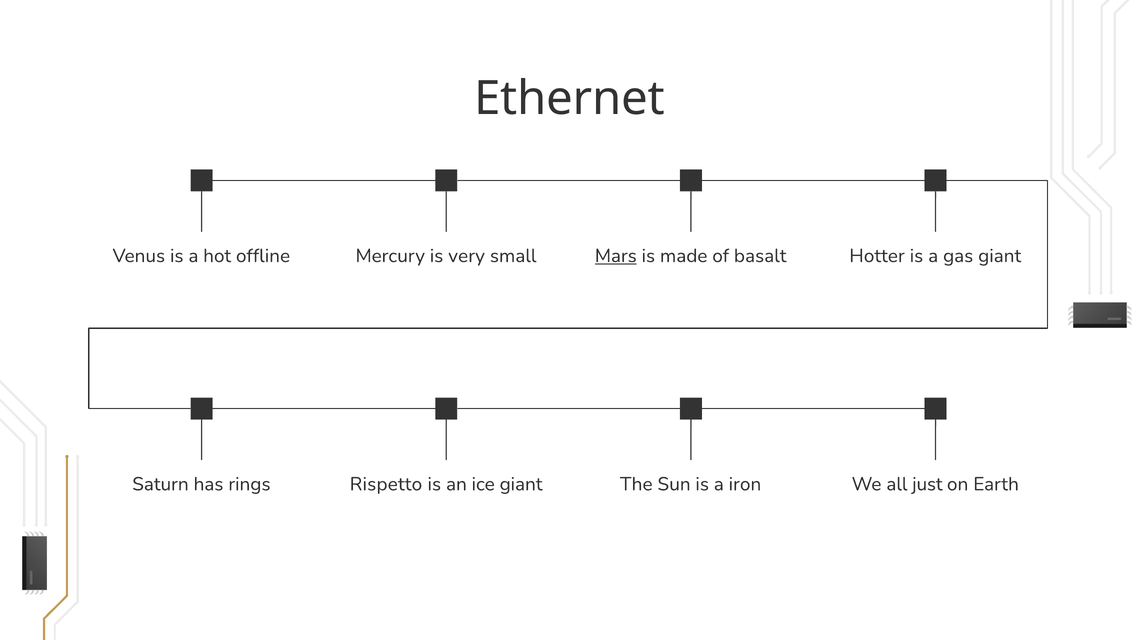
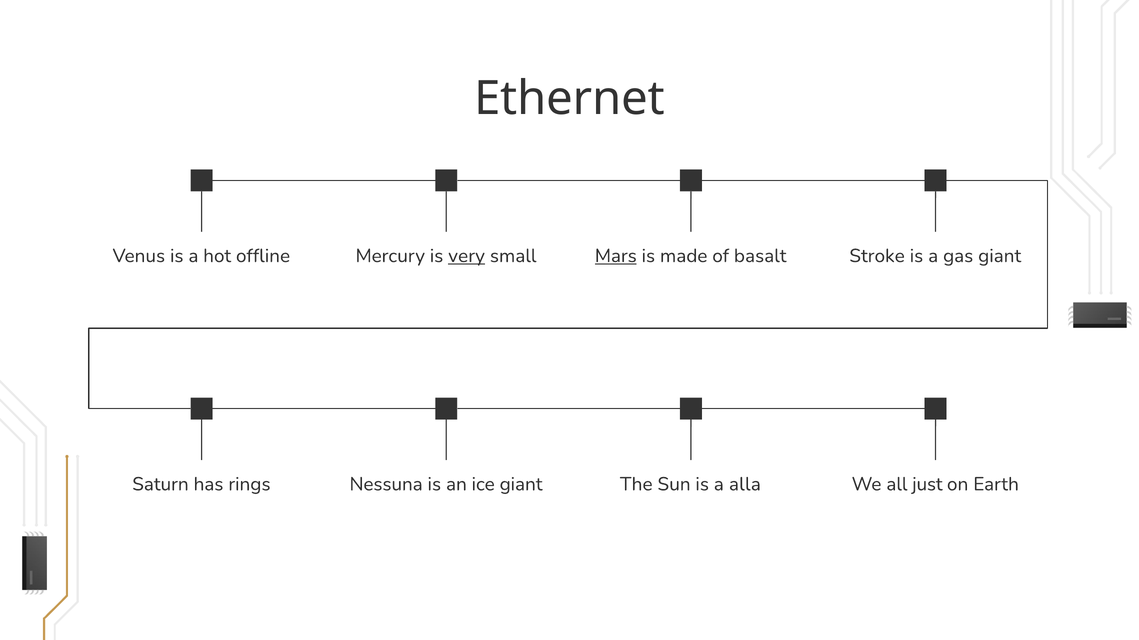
very underline: none -> present
Hotter: Hotter -> Stroke
Rispetto: Rispetto -> Nessuna
iron: iron -> alla
